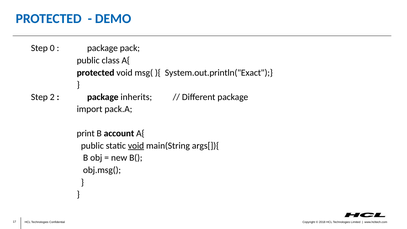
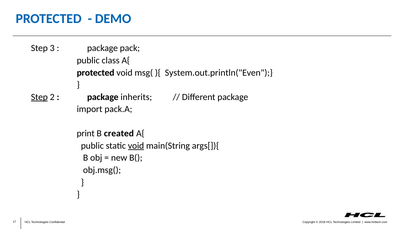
0: 0 -> 3
System.out.println("Exact: System.out.println("Exact -> System.out.println("Even
Step at (39, 97) underline: none -> present
account: account -> created
